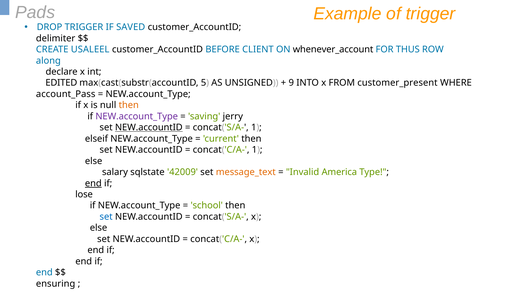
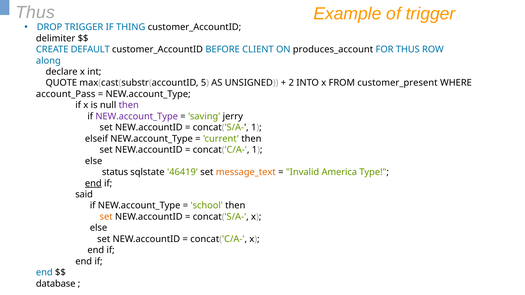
Pads at (35, 12): Pads -> Thus
SAVED: SAVED -> THING
USALEEL: USALEEL -> DEFAULT
whenever_account: whenever_account -> produces_account
EDITED: EDITED -> QUOTE
9: 9 -> 2
then at (129, 105) colour: orange -> purple
NEW.accountID at (149, 128) underline: present -> none
salary: salary -> status
42009: 42009 -> 46419
lose: lose -> said
set at (106, 217) colour: blue -> orange
ensuring: ensuring -> database
